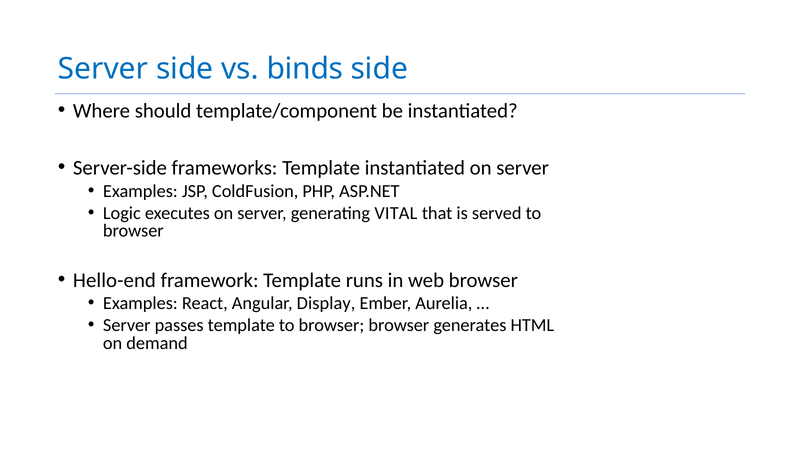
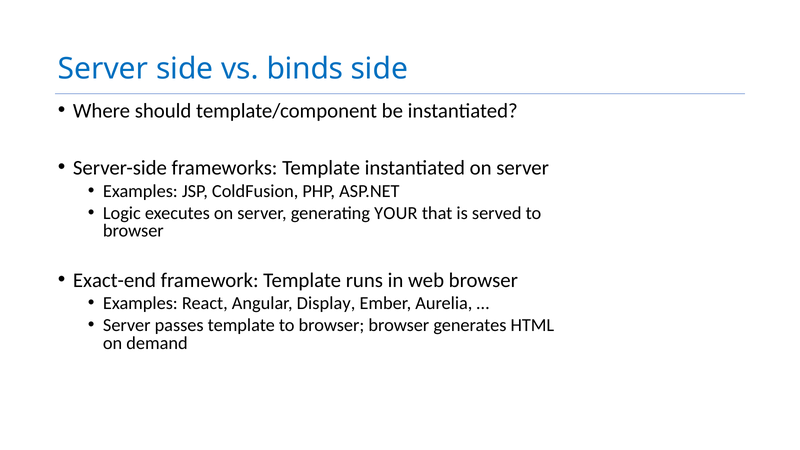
VITAL: VITAL -> YOUR
Hello-end: Hello-end -> Exact-end
